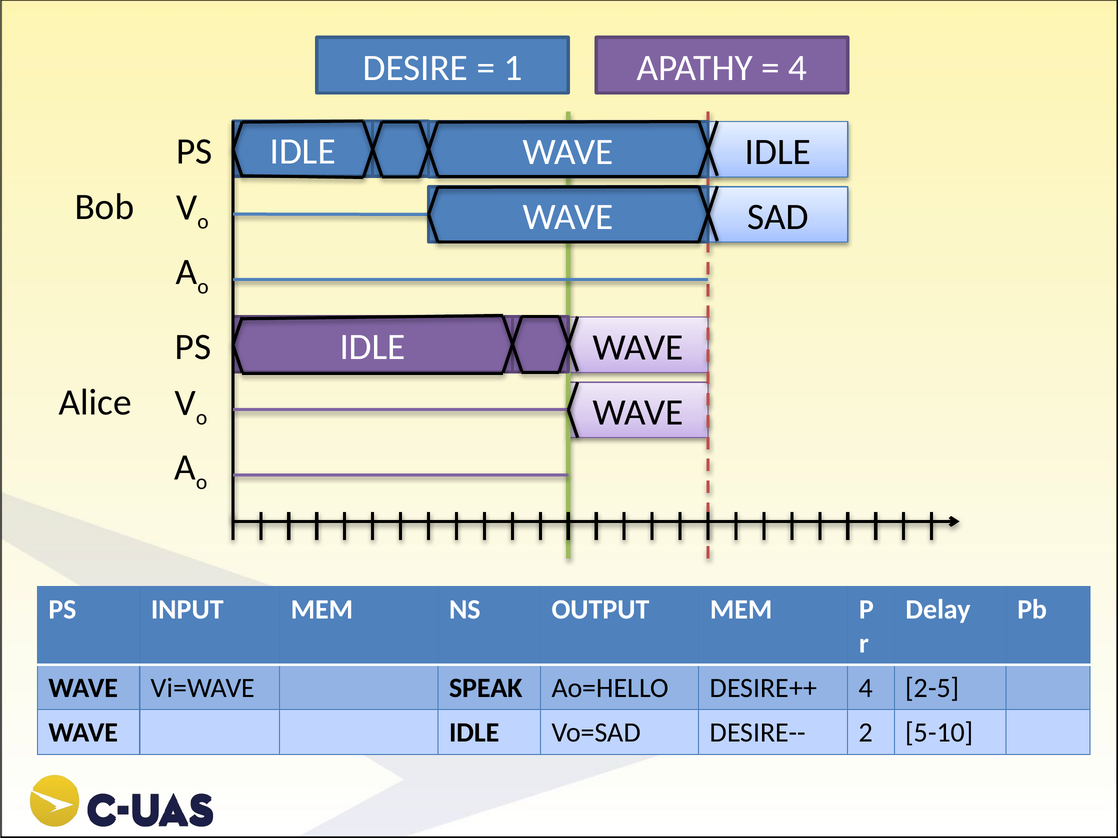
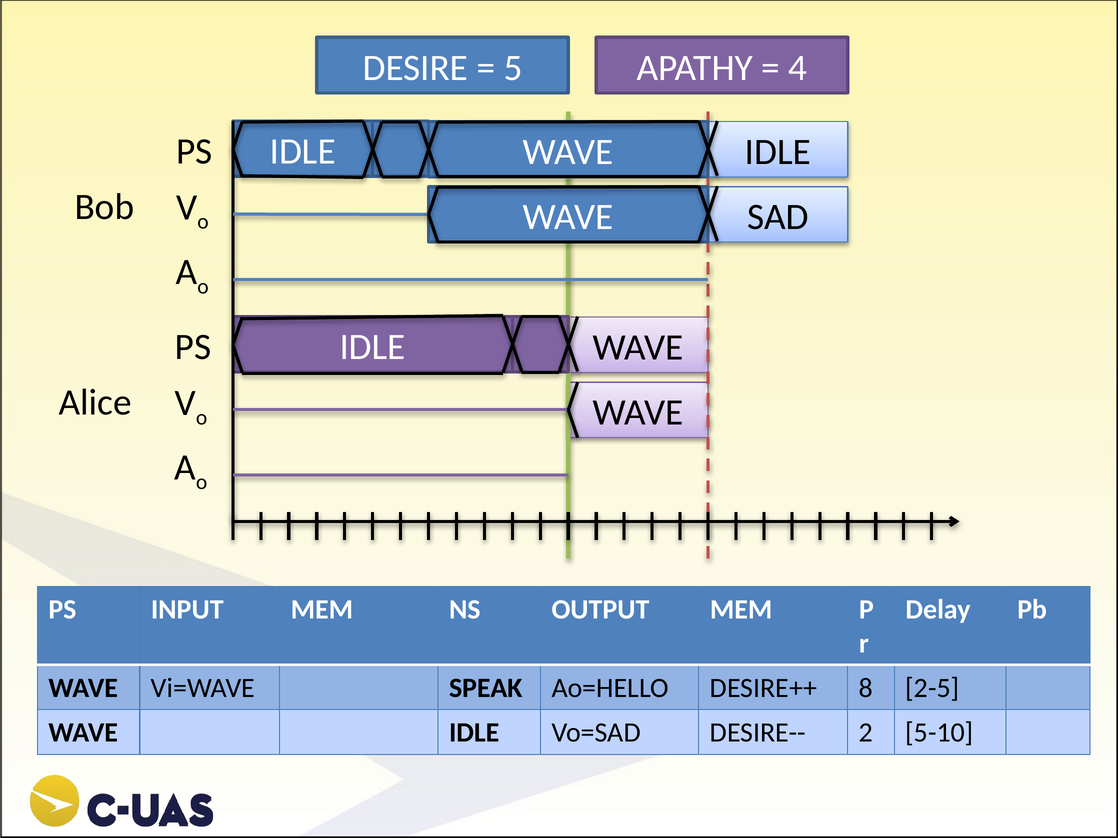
1: 1 -> 5
DESIRE++ 4: 4 -> 8
